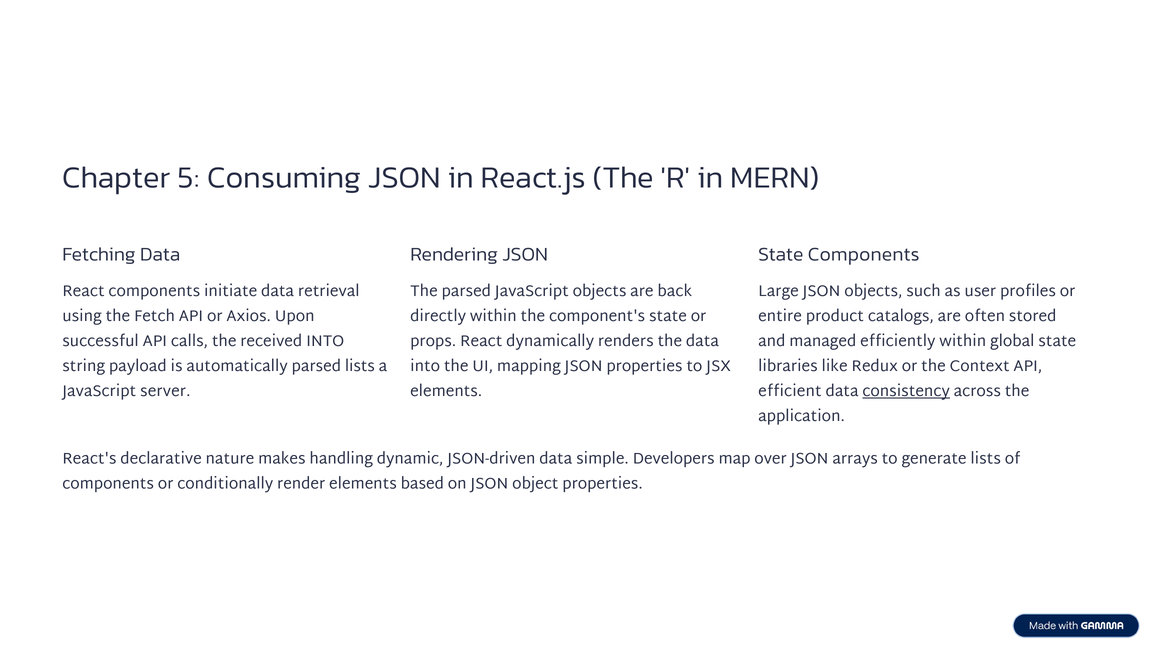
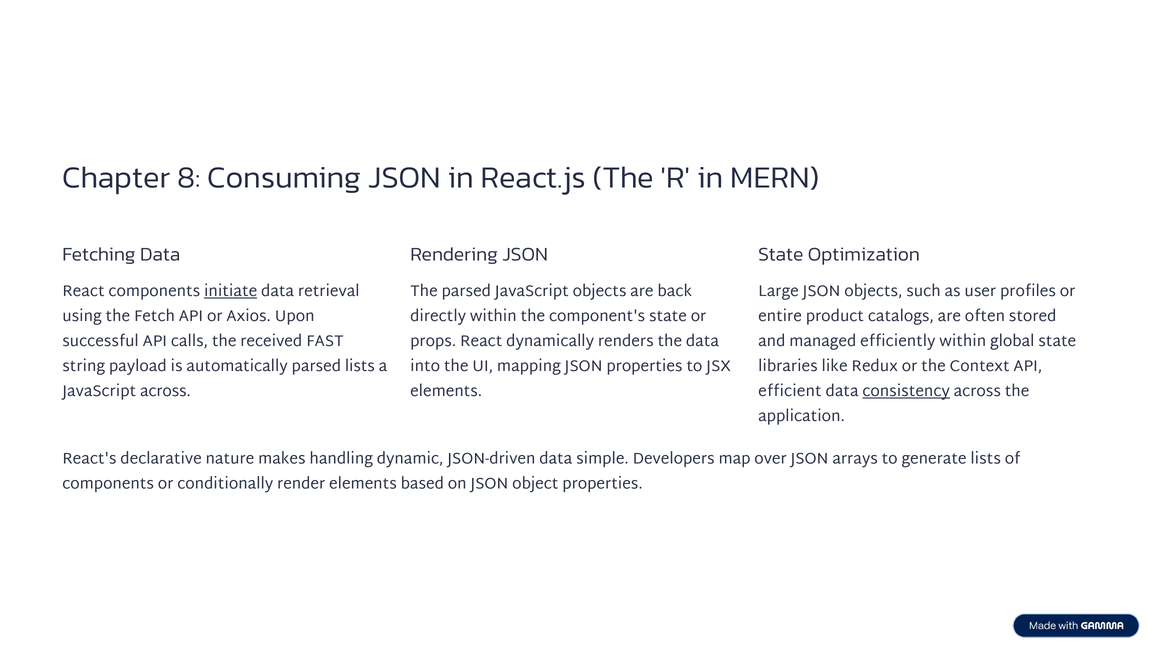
5: 5 -> 8
State Components: Components -> Optimization
initiate underline: none -> present
received INTO: INTO -> FAST
JavaScript server: server -> across
